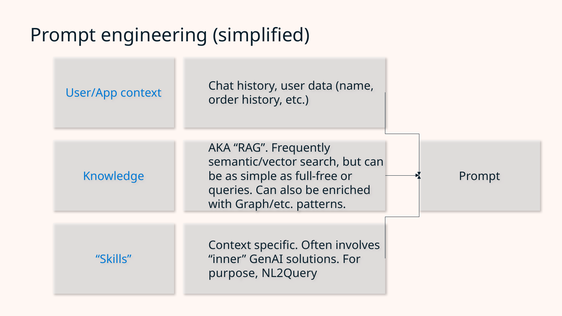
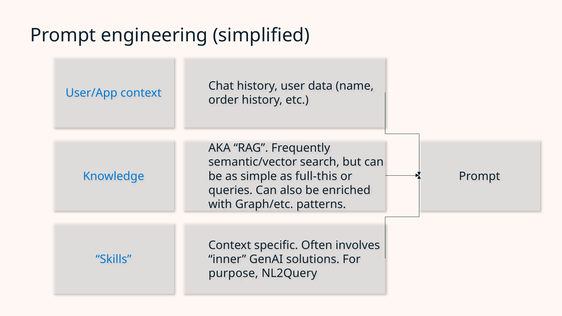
full-free: full-free -> full-this
